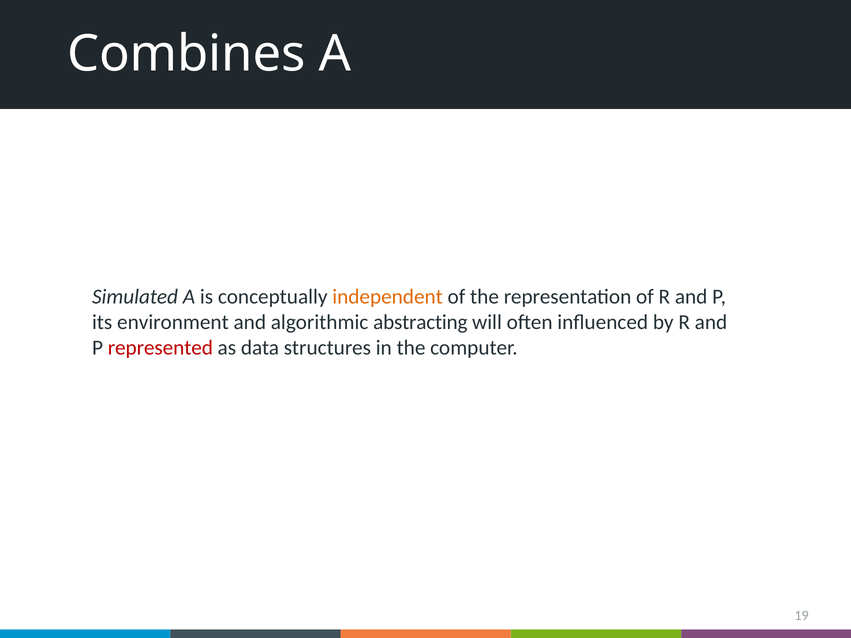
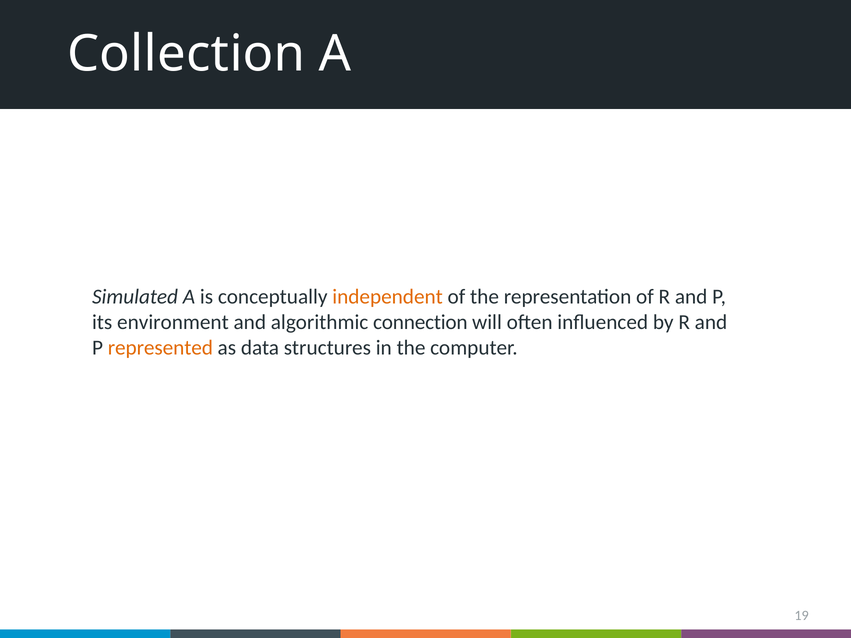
Combines: Combines -> Collection
abstracting: abstracting -> connection
represented colour: red -> orange
